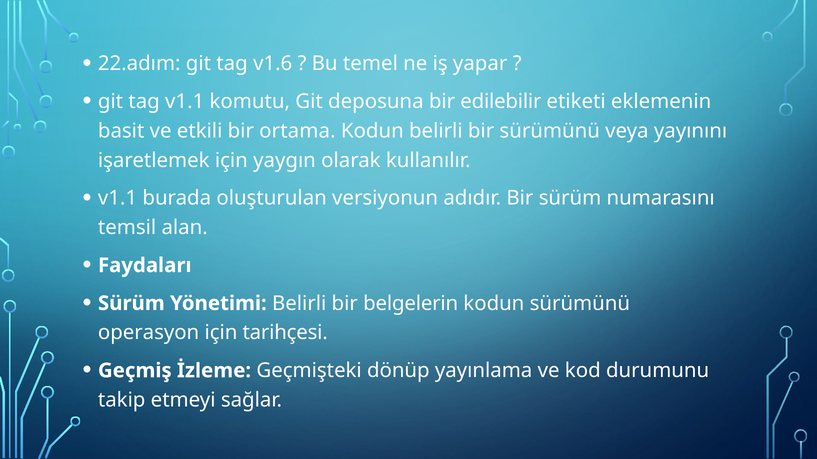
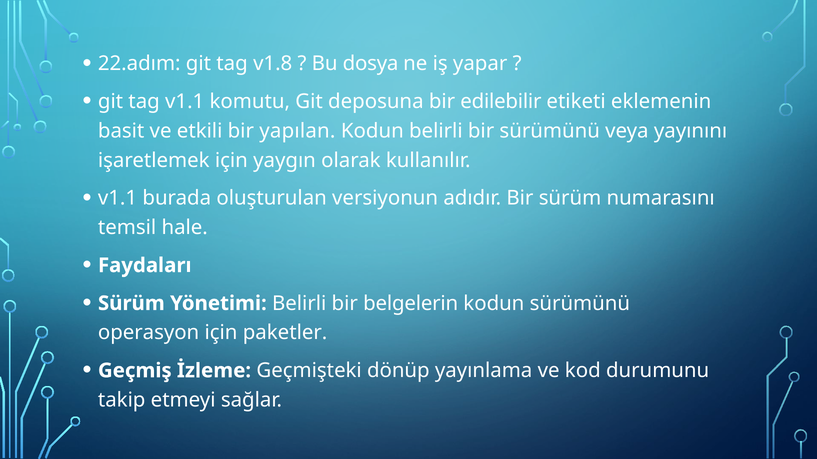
v1.6: v1.6 -> v1.8
temel: temel -> dosya
ortama: ortama -> yapılan
alan: alan -> hale
tarihçesi: tarihçesi -> paketler
